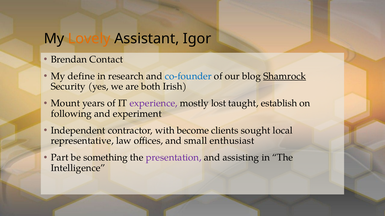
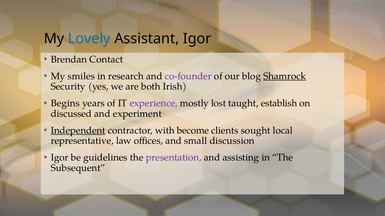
Lovely colour: orange -> blue
define: define -> smiles
co-founder colour: blue -> purple
Mount: Mount -> Begins
following: following -> discussed
Independent underline: none -> present
enthusiast: enthusiast -> discussion
Part at (60, 158): Part -> Igor
something: something -> guidelines
Intelligence: Intelligence -> Subsequent
